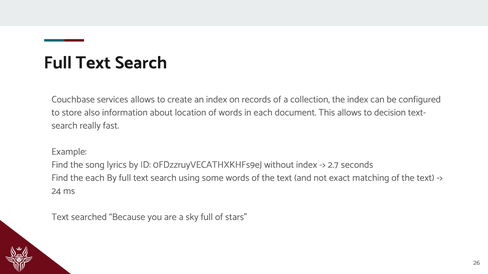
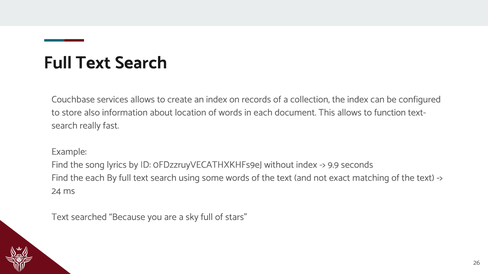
decision: decision -> function
2.7: 2.7 -> 9.9
